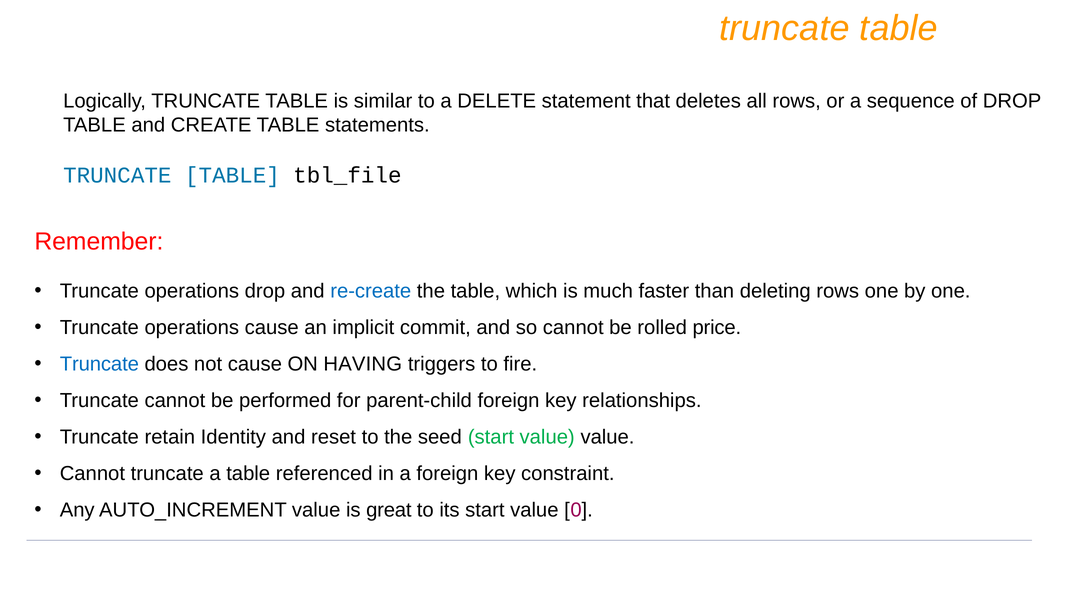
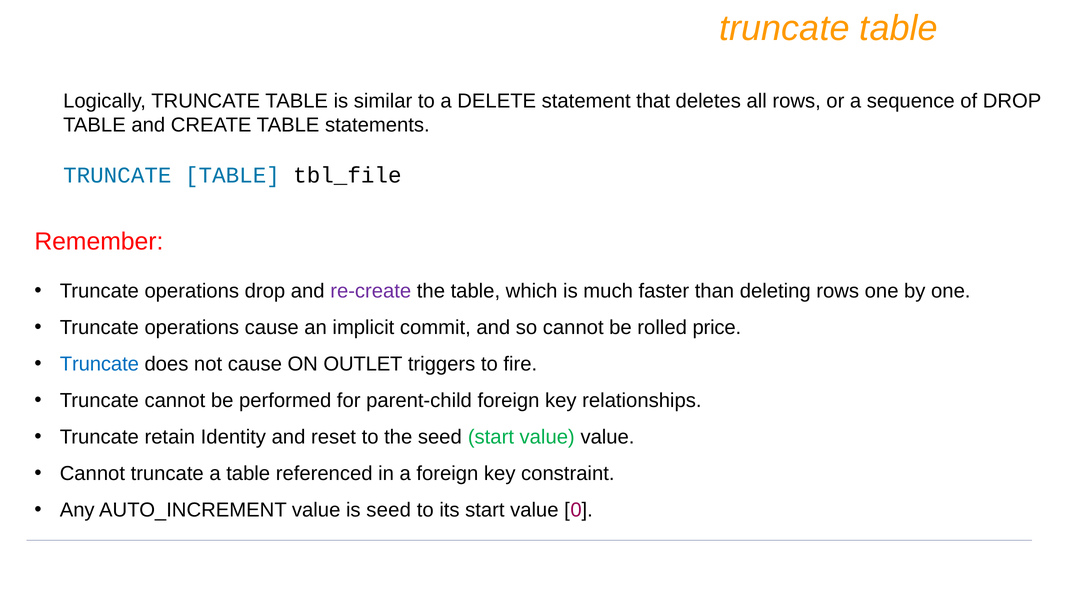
re-create colour: blue -> purple
HAVING: HAVING -> OUTLET
is great: great -> seed
